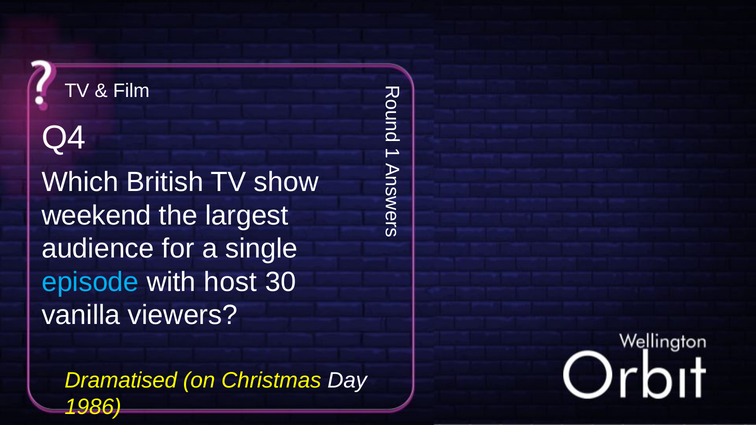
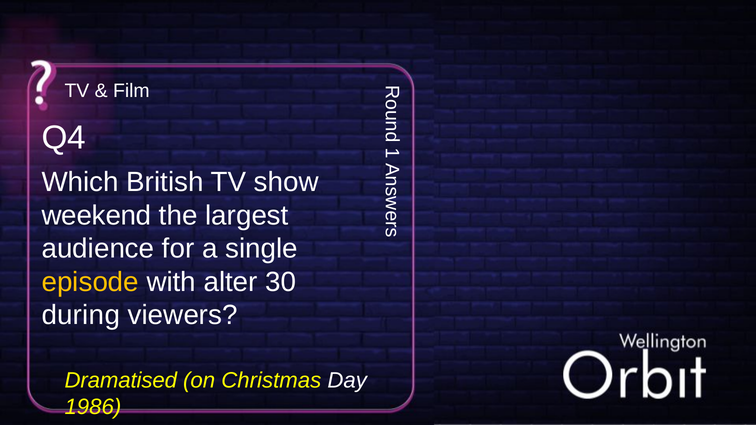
episode colour: light blue -> yellow
host: host -> alter
vanilla: vanilla -> during
